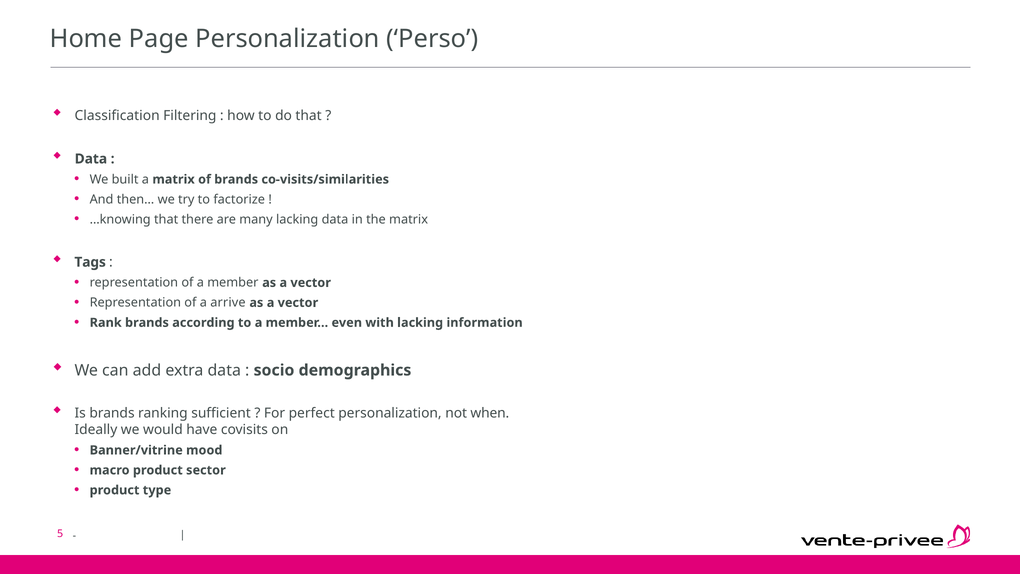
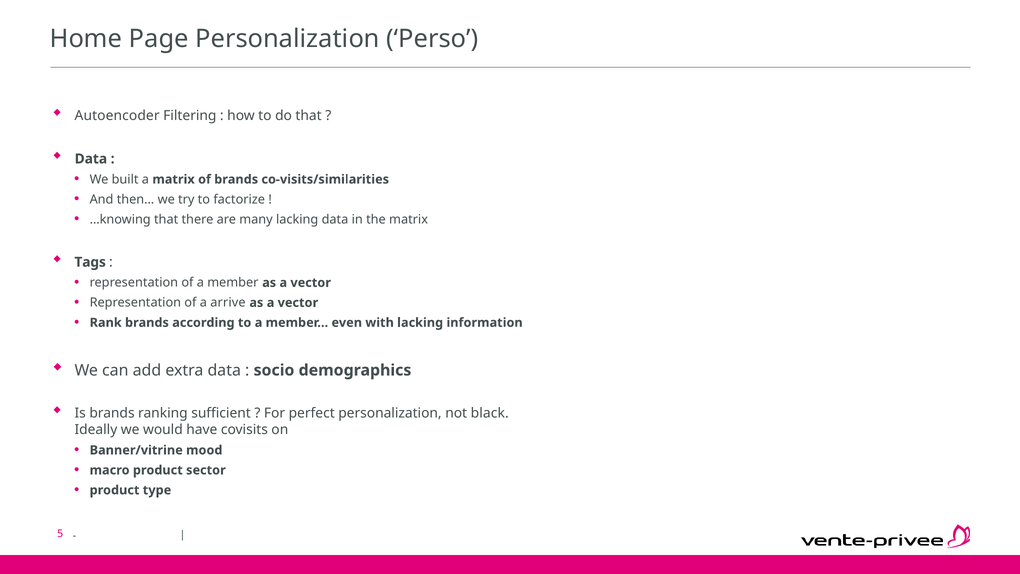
Classification: Classification -> Autoencoder
when: when -> black
